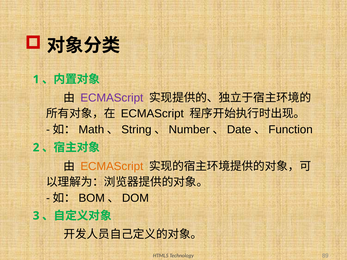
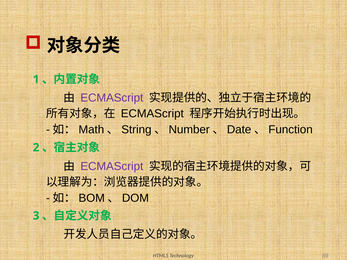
ECMAScript at (112, 166) colour: orange -> purple
